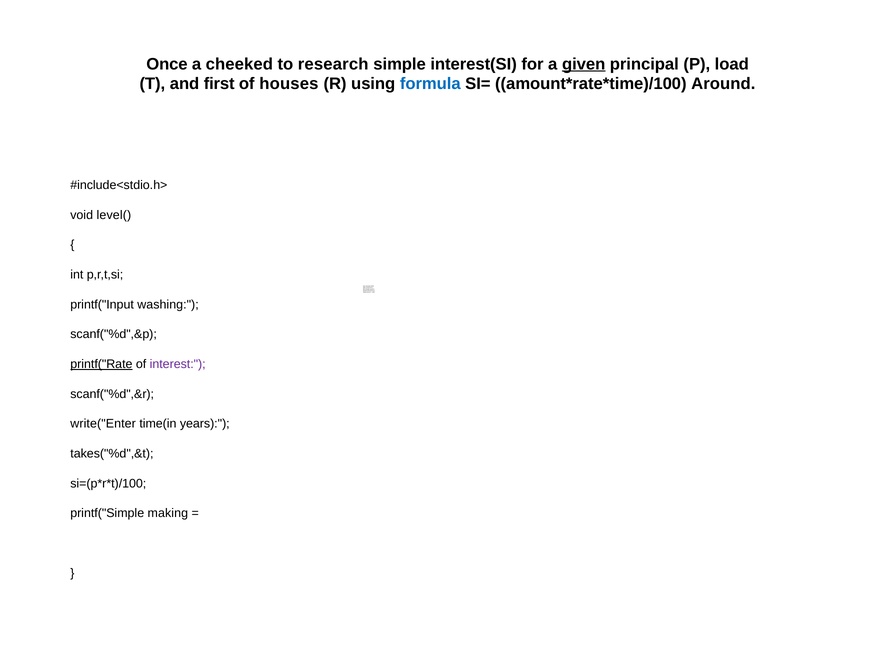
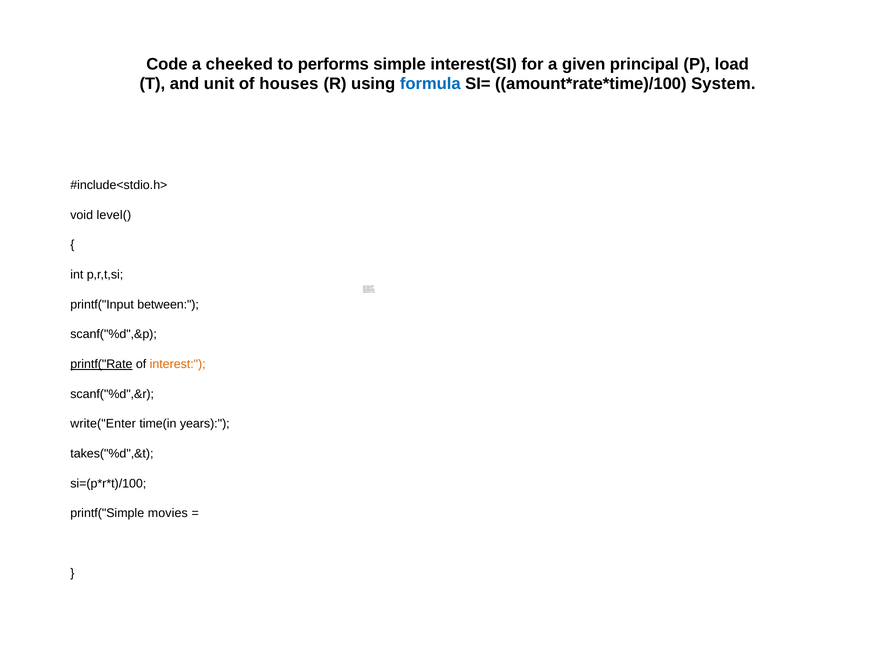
Once: Once -> Code
research: research -> performs
given underline: present -> none
first: first -> unit
Around: Around -> System
washing: washing -> between
interest at (178, 364) colour: purple -> orange
making: making -> movies
